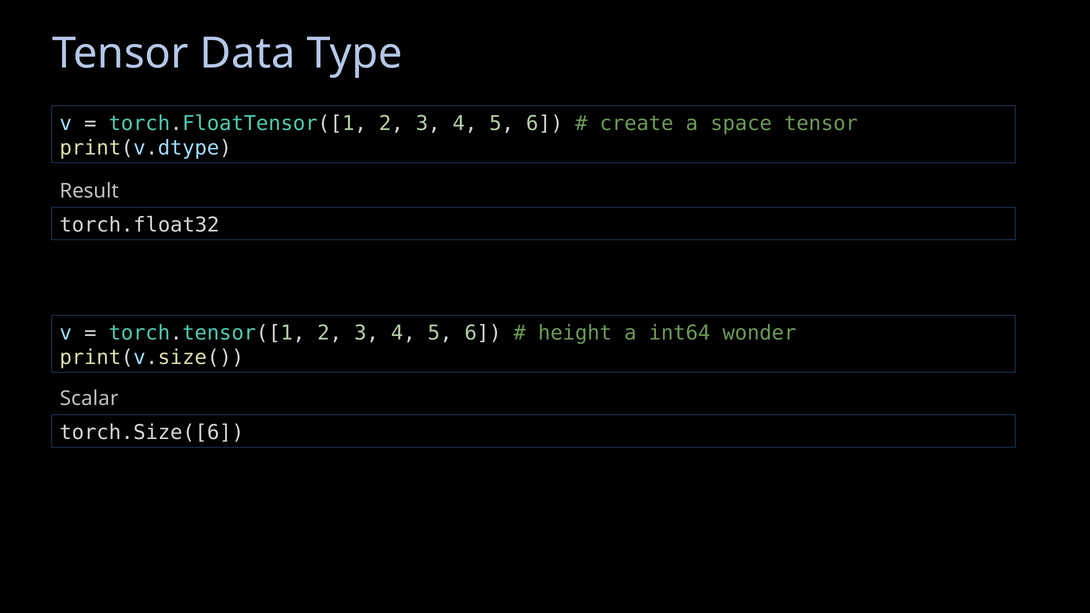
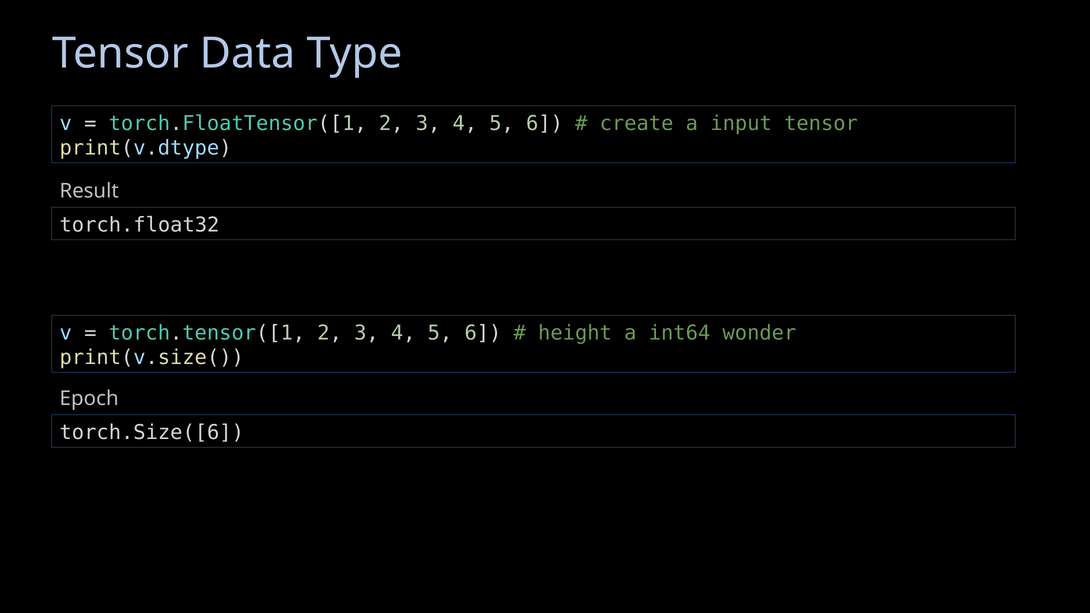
space: space -> input
Scalar: Scalar -> Epoch
